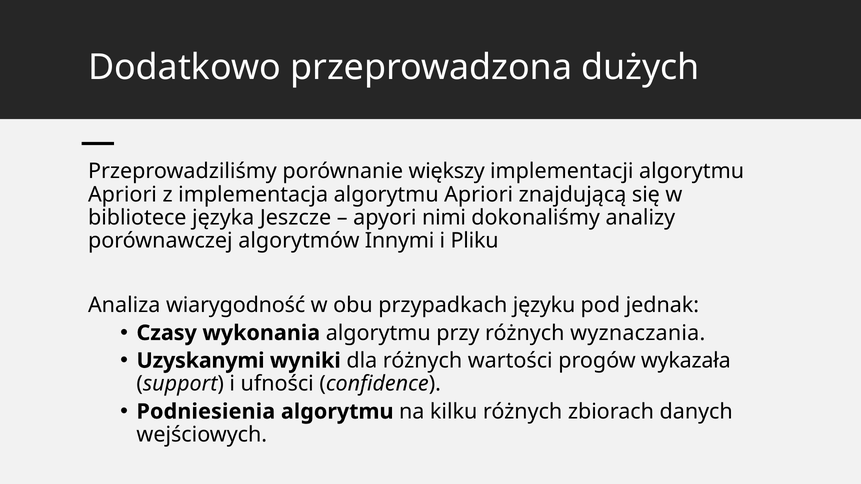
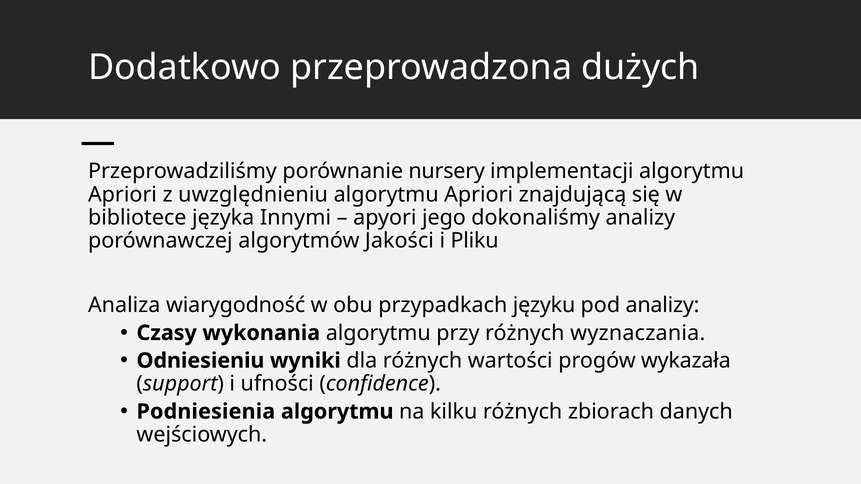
większy: większy -> nursery
implementacja: implementacja -> uwzględnieniu
Jeszcze: Jeszcze -> Innymi
nimi: nimi -> jego
Innymi: Innymi -> Jakości
pod jednak: jednak -> analizy
Uzyskanymi: Uzyskanymi -> Odniesieniu
